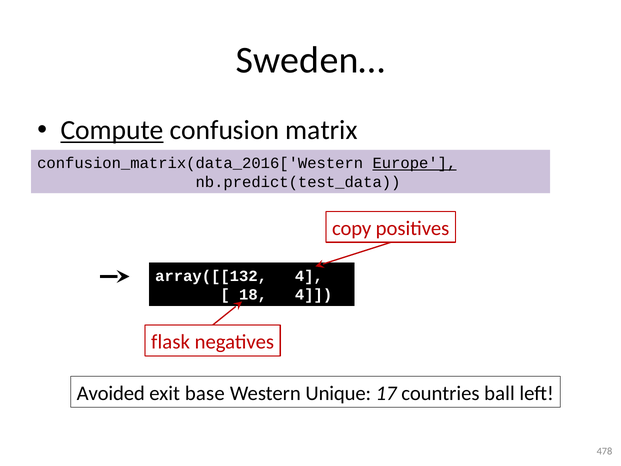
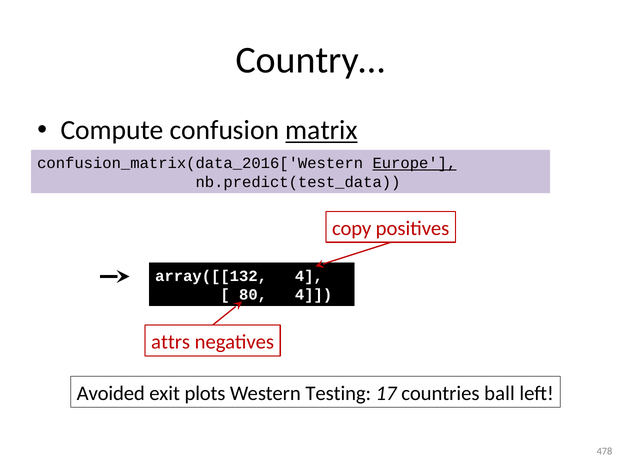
Sweden…: Sweden… -> Country…
Compute underline: present -> none
matrix underline: none -> present
18: 18 -> 80
flask: flask -> attrs
base: base -> plots
Unique: Unique -> Testing
